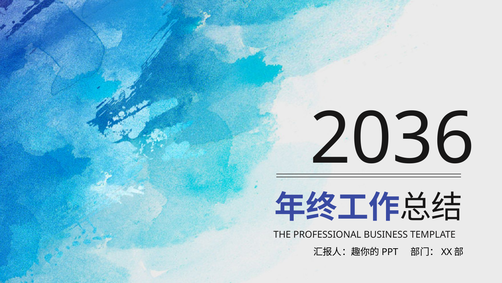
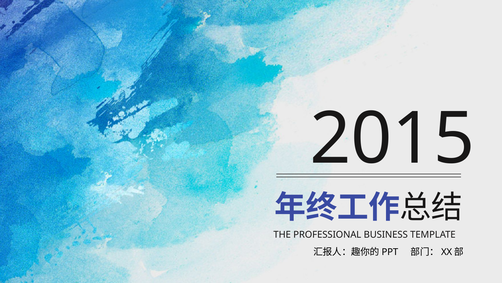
2036: 2036 -> 2015
